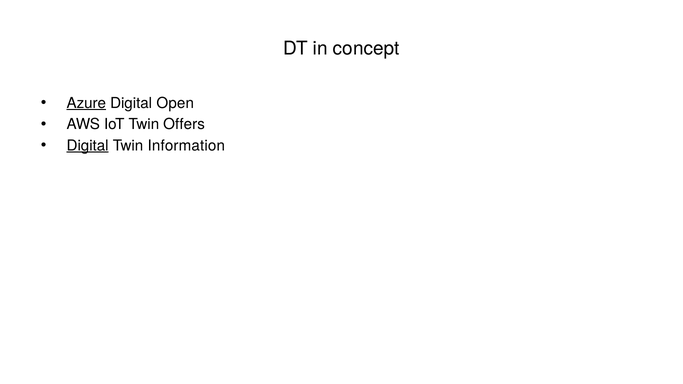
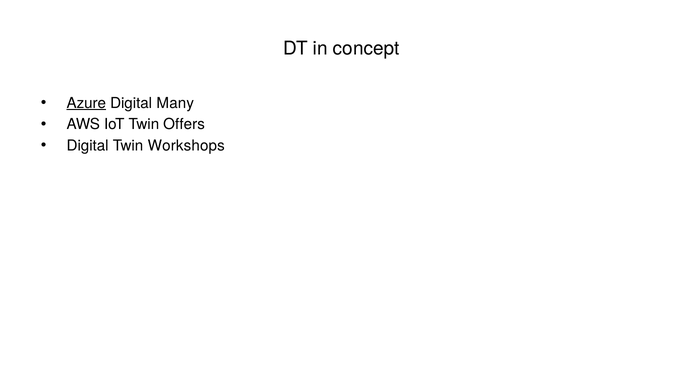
Open: Open -> Many
Digital at (88, 146) underline: present -> none
Information: Information -> Workshops
